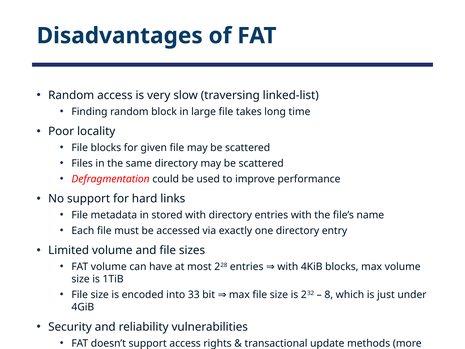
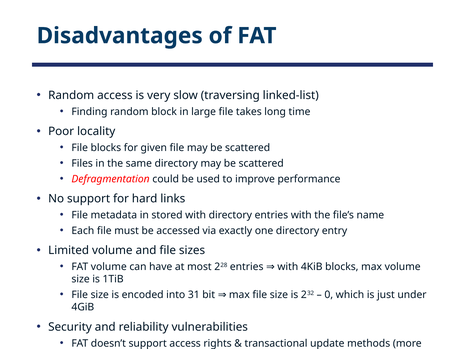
33: 33 -> 31
8: 8 -> 0
